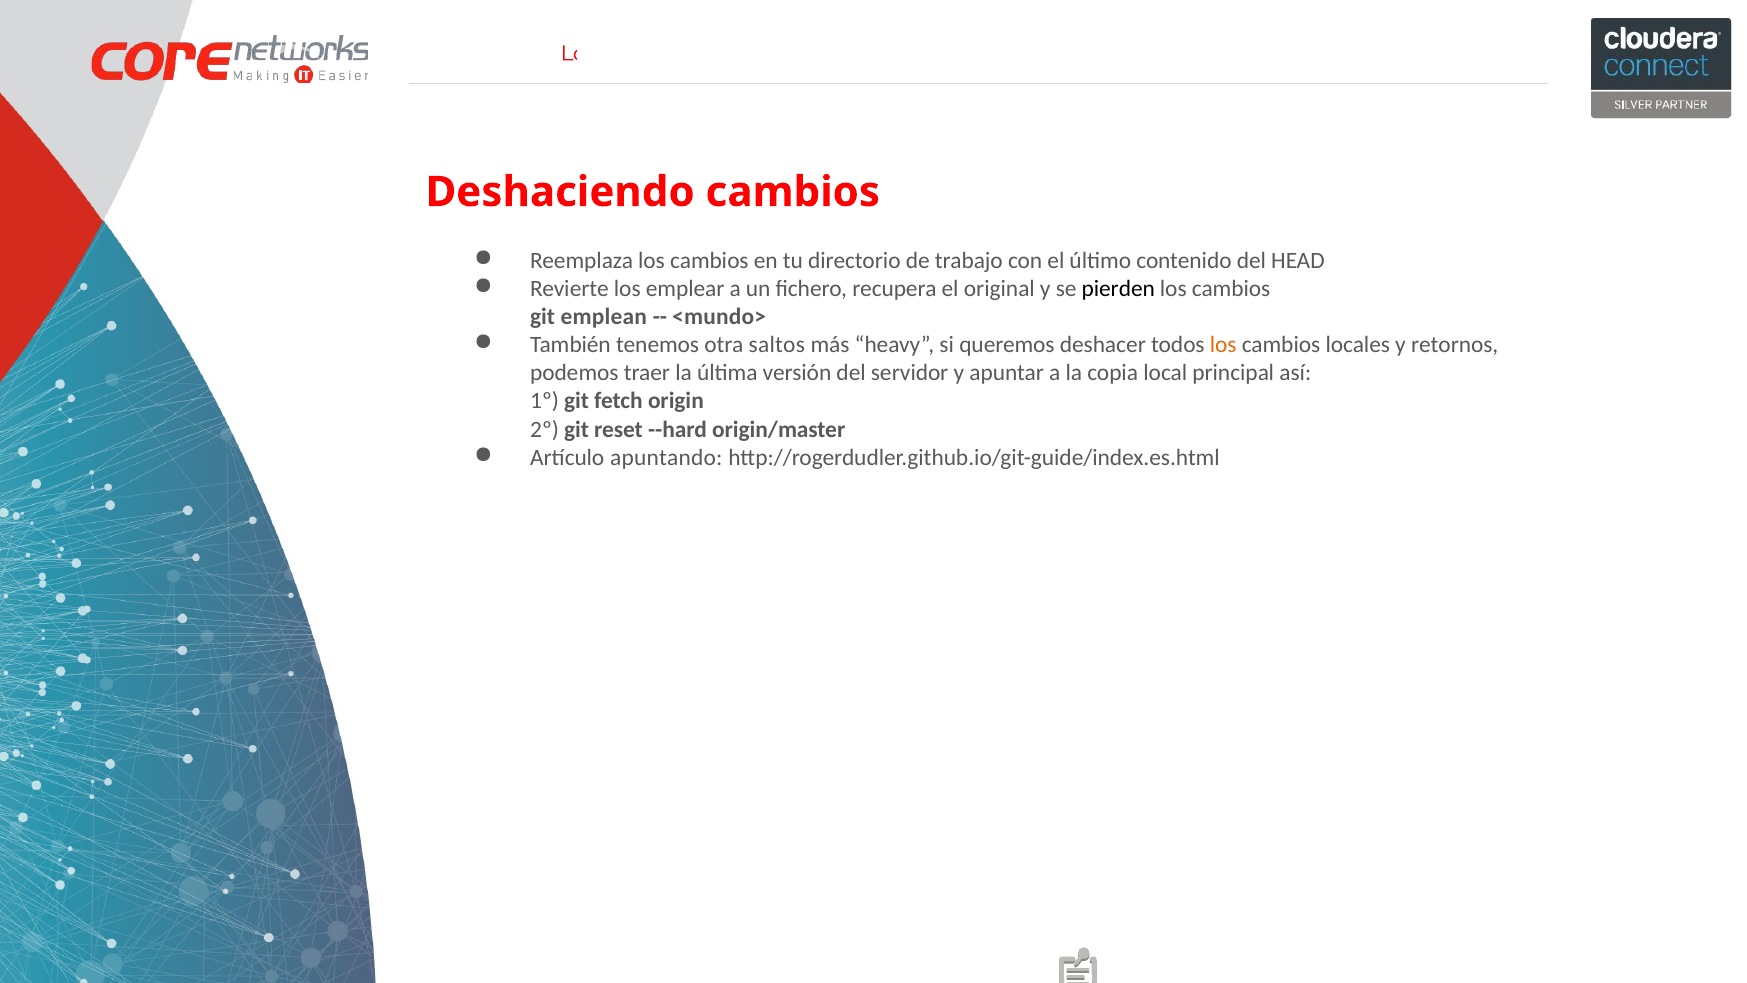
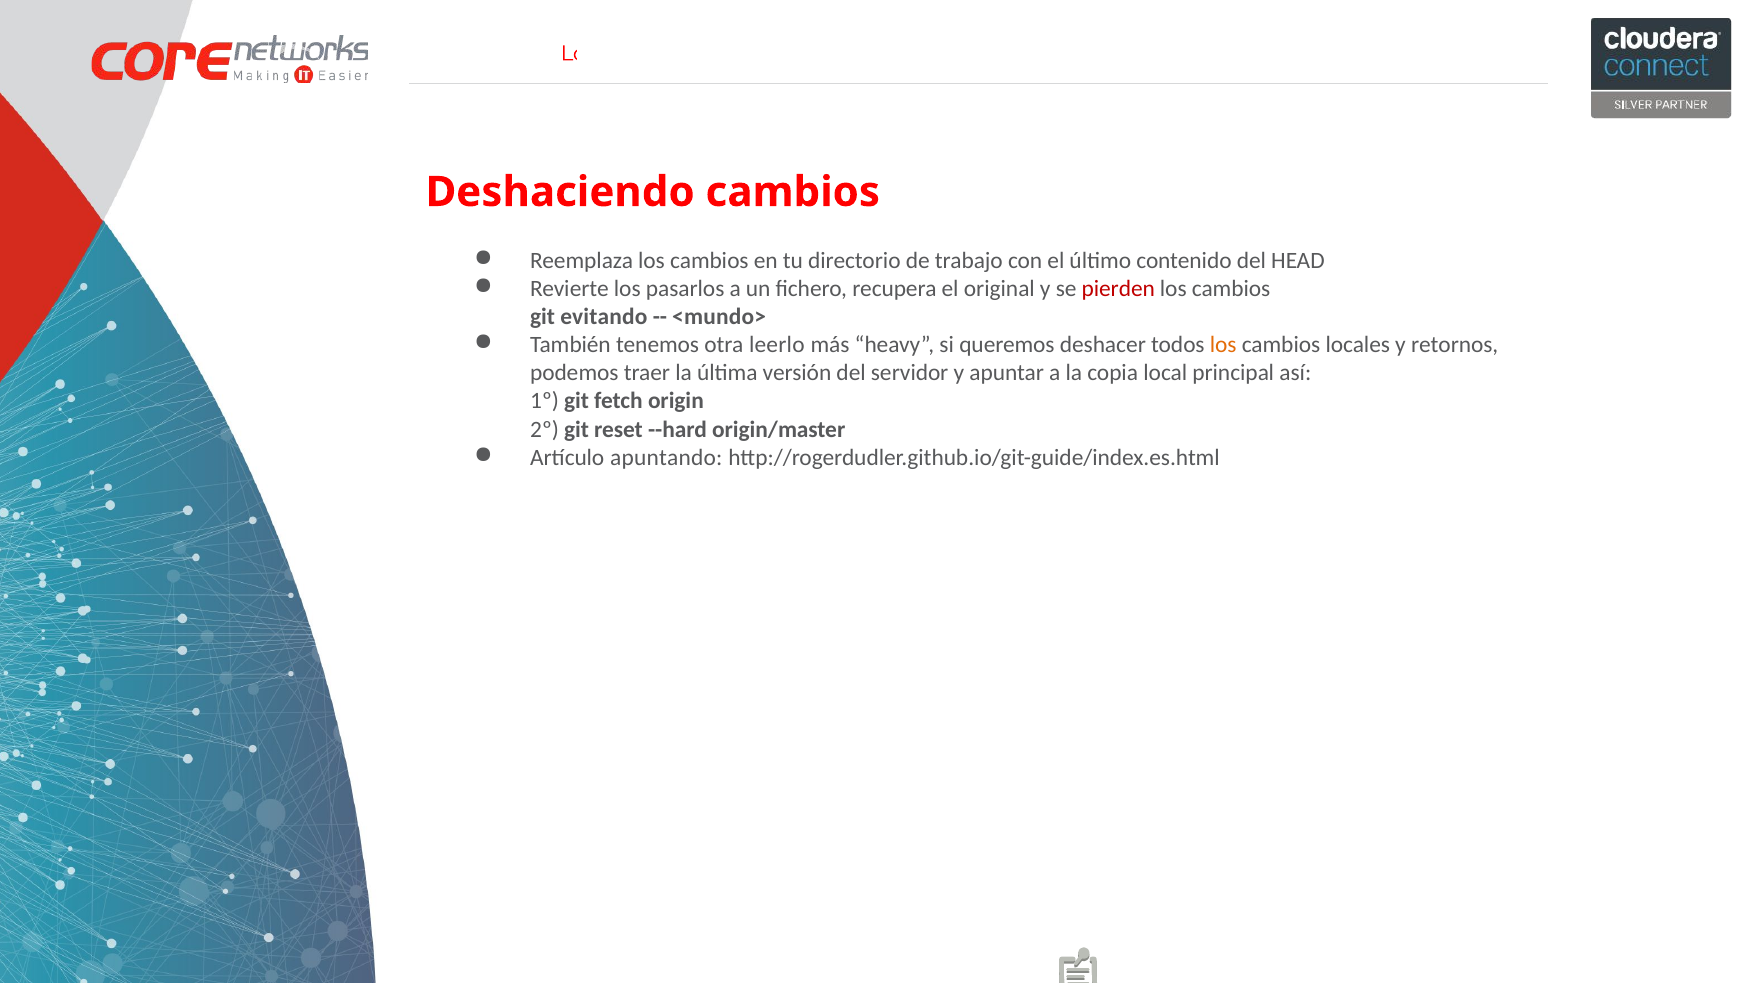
emplear: emplear -> pasarlos
pierden colour: black -> red
emplean: emplean -> evitando
saltos: saltos -> leerlo
